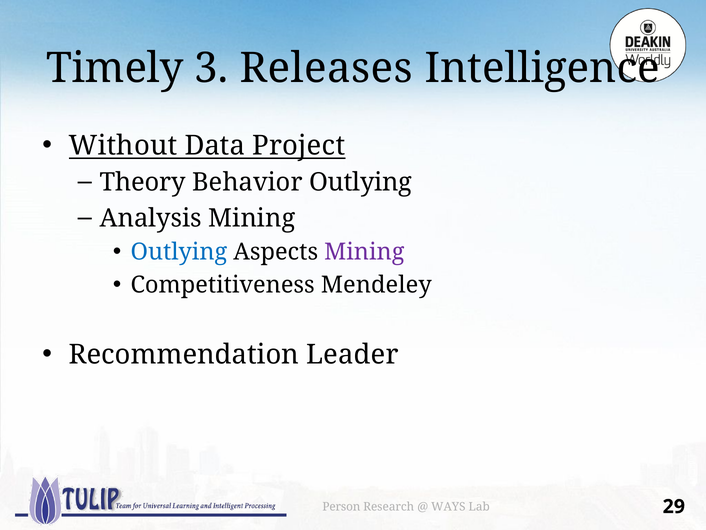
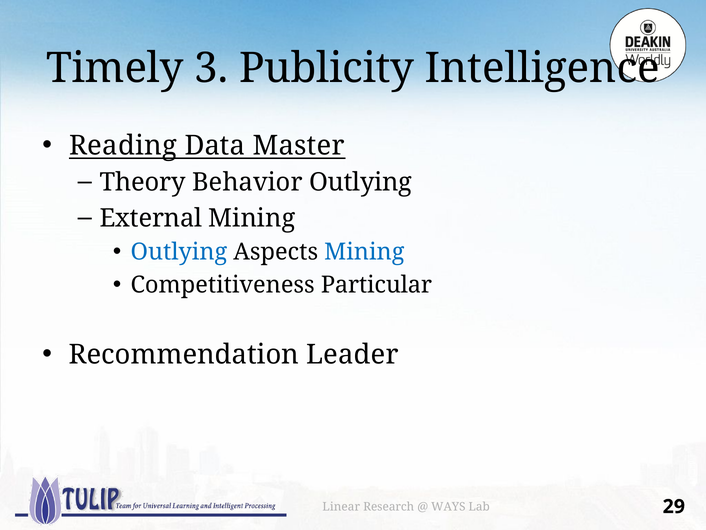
Releases: Releases -> Publicity
Without: Without -> Reading
Project: Project -> Master
Analysis: Analysis -> External
Mining at (364, 252) colour: purple -> blue
Mendeley: Mendeley -> Particular
Person: Person -> Linear
